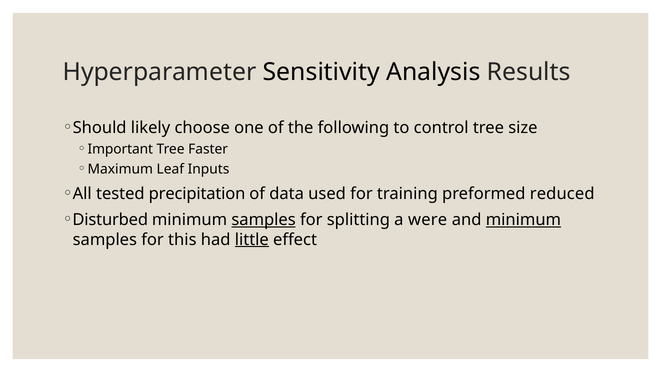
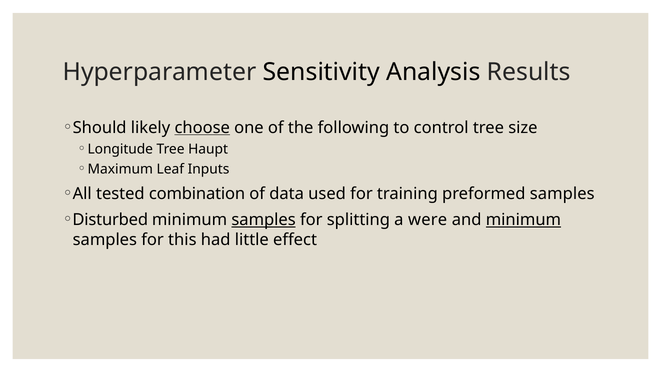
choose underline: none -> present
Important: Important -> Longitude
Faster: Faster -> Haupt
precipitation: precipitation -> combination
preformed reduced: reduced -> samples
little underline: present -> none
